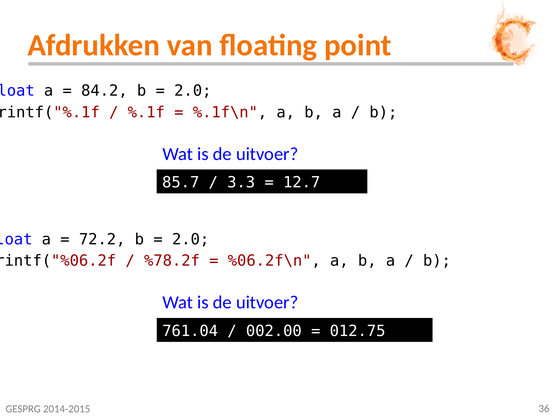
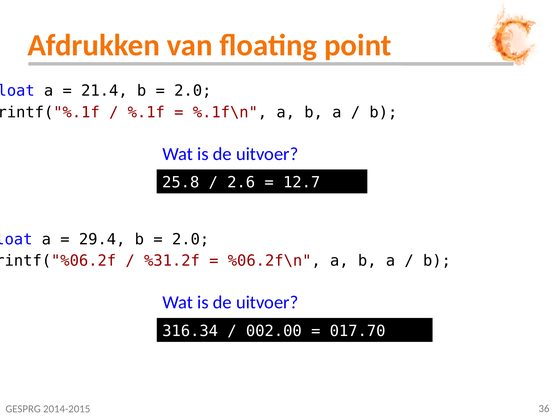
84.2: 84.2 -> 21.4
85.7: 85.7 -> 25.8
3.3: 3.3 -> 2.6
72.2: 72.2 -> 29.4
%78.2f: %78.2f -> %31.2f
761.04: 761.04 -> 316.34
012.75: 012.75 -> 017.70
